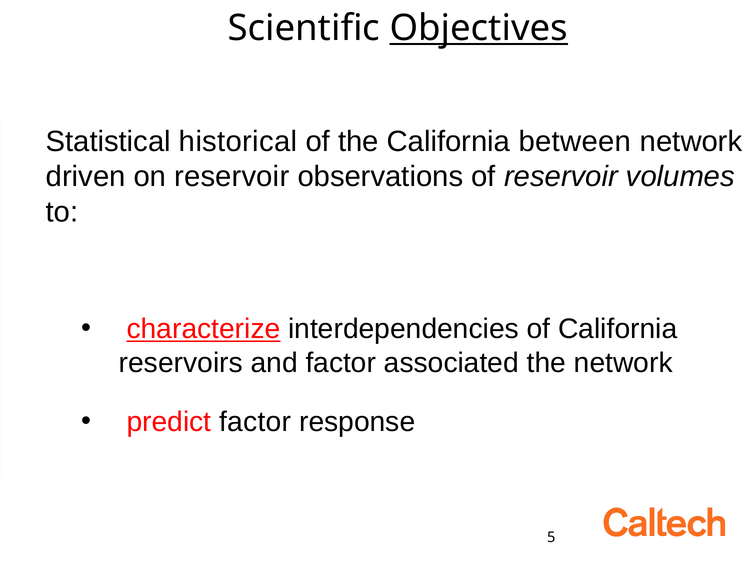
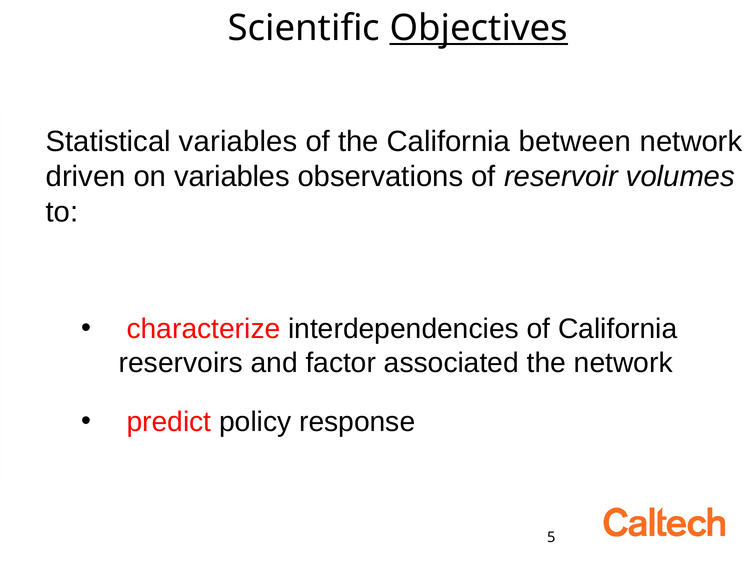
Statistical historical: historical -> variables
on reservoir: reservoir -> variables
characterize underline: present -> none
predict factor: factor -> policy
